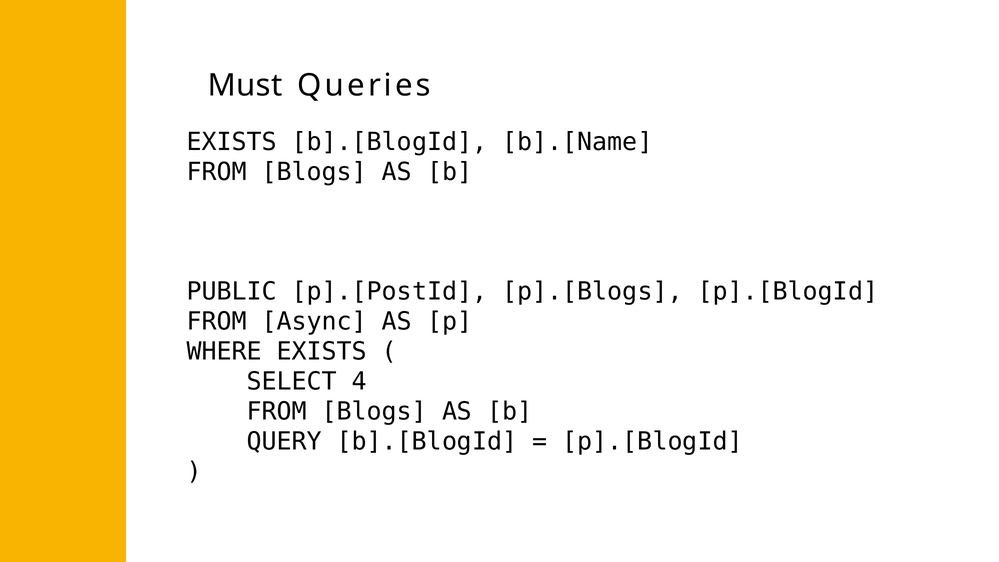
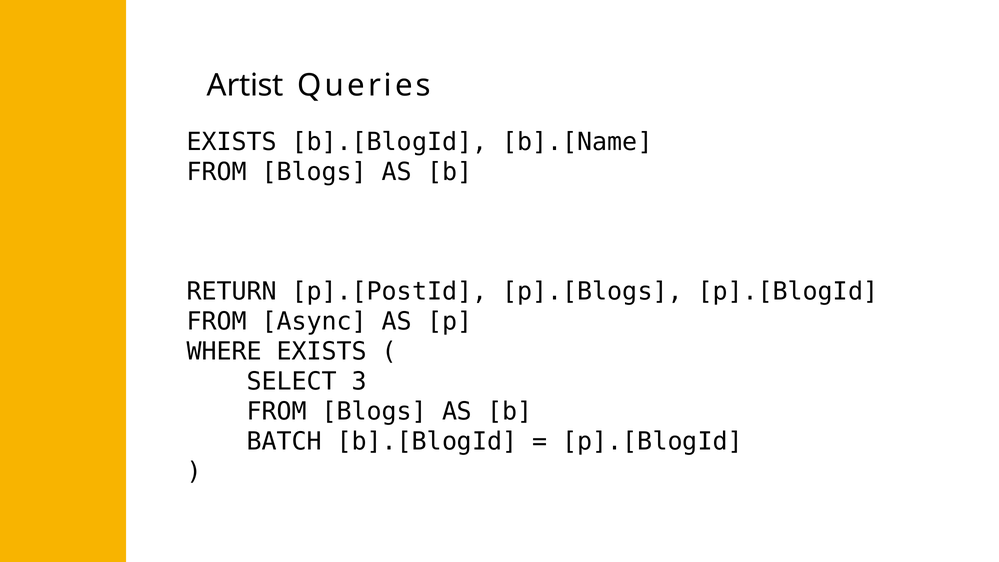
Must: Must -> Artist
PUBLIC: PUBLIC -> RETURN
4: 4 -> 3
QUERY: QUERY -> BATCH
